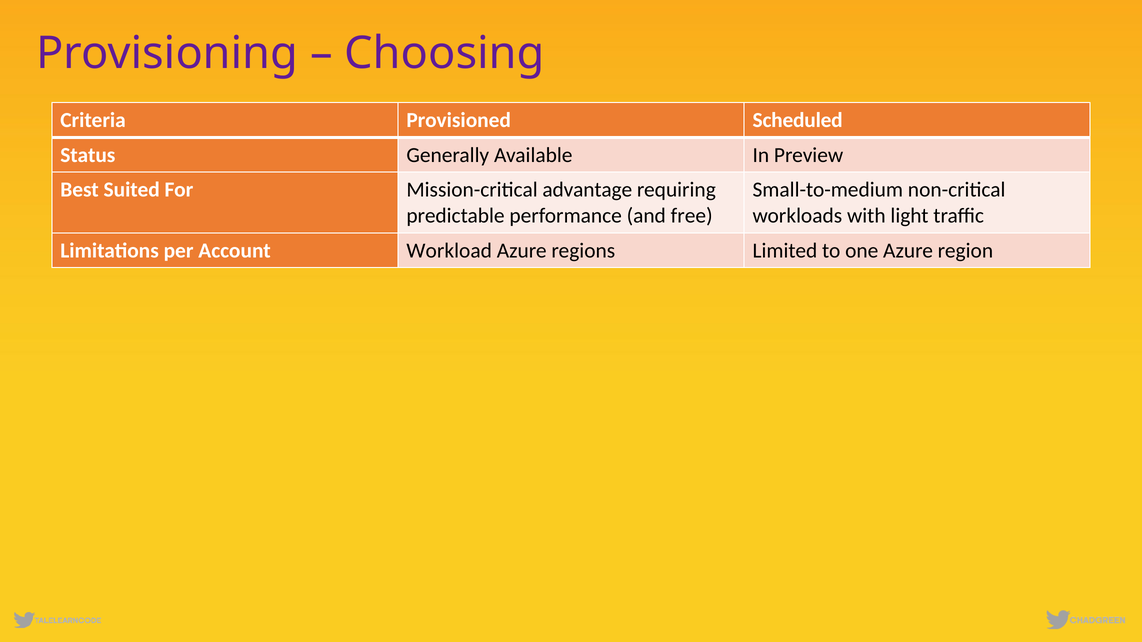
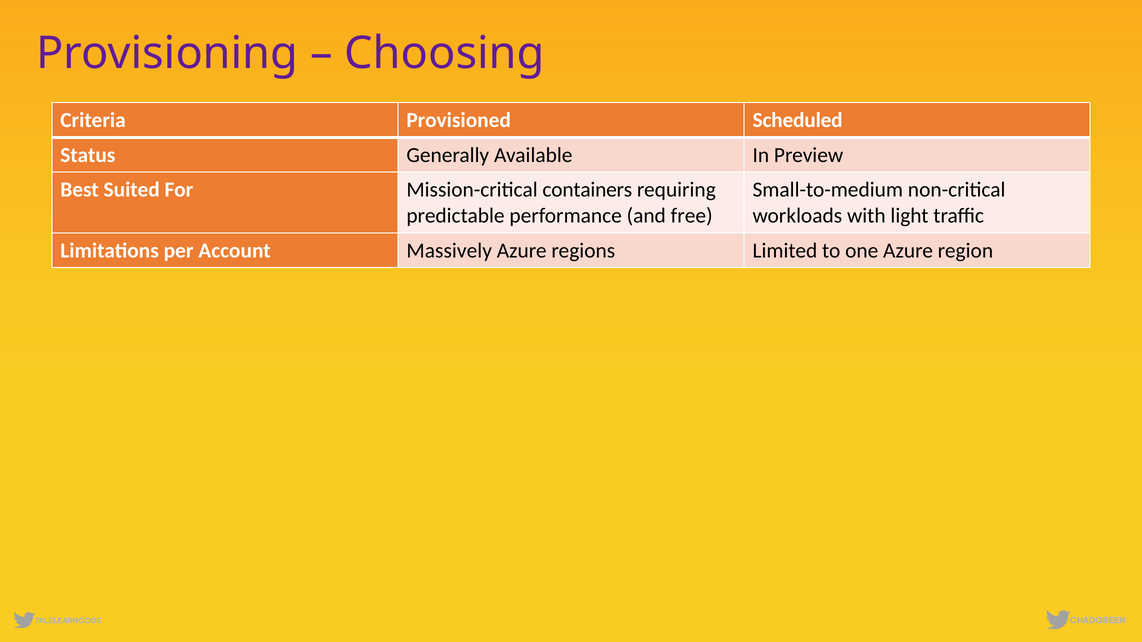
advantage: advantage -> containers
Workload: Workload -> Massively
